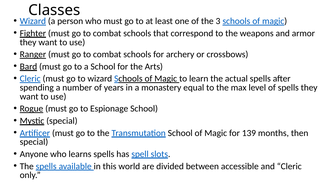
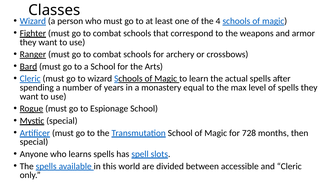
3: 3 -> 4
139: 139 -> 728
